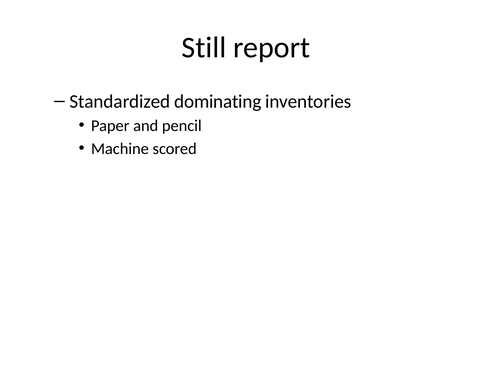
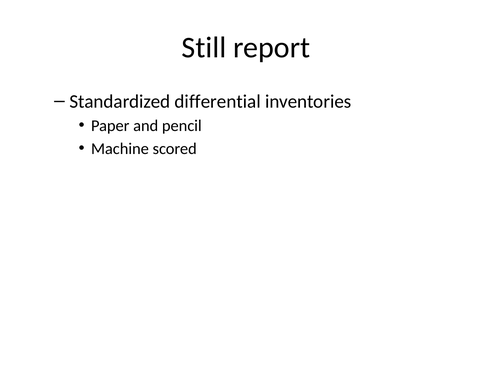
dominating: dominating -> differential
